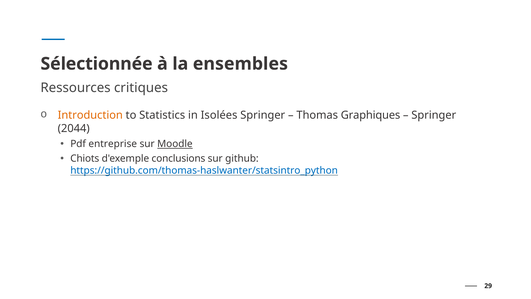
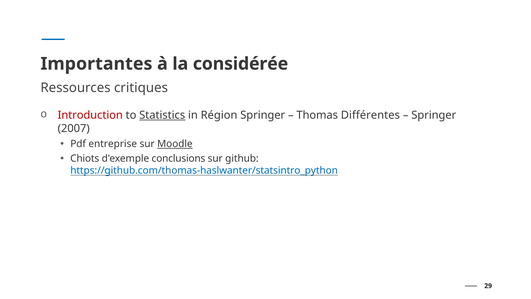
Sélectionnée: Sélectionnée -> Importantes
ensembles: ensembles -> considérée
Introduction colour: orange -> red
Statistics underline: none -> present
Isolées: Isolées -> Région
Graphiques: Graphiques -> Différentes
2044: 2044 -> 2007
